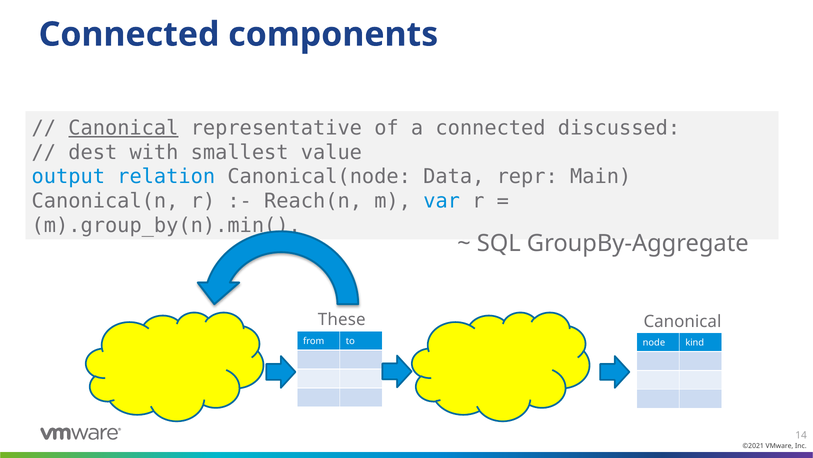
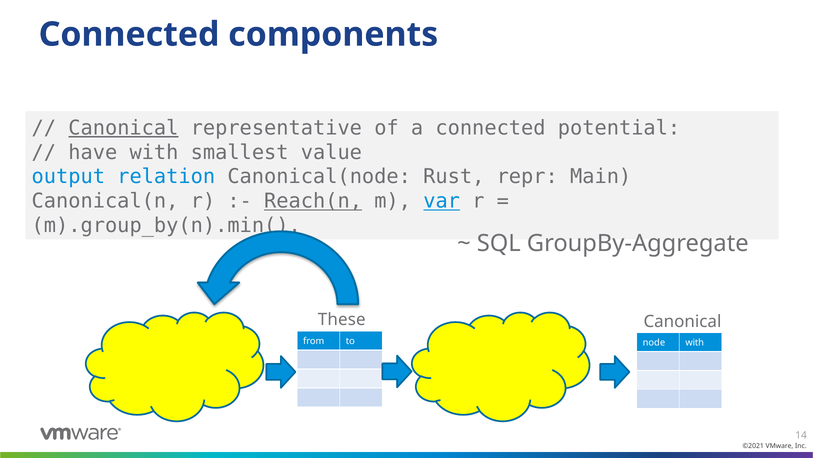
discussed: discussed -> potential
dest: dest -> have
Data: Data -> Rust
Reach(n underline: none -> present
var underline: none -> present
node kind: kind -> with
